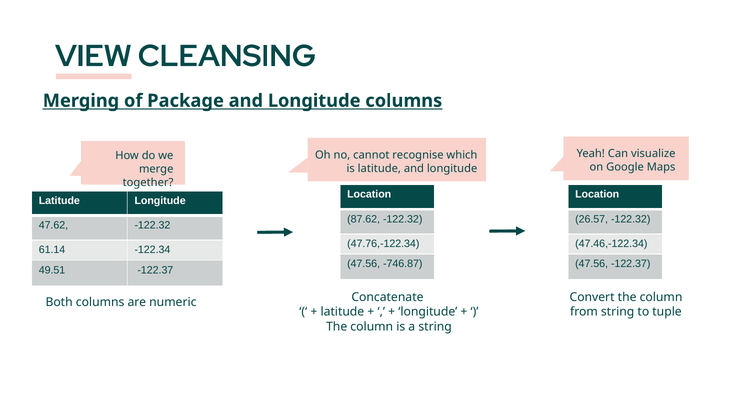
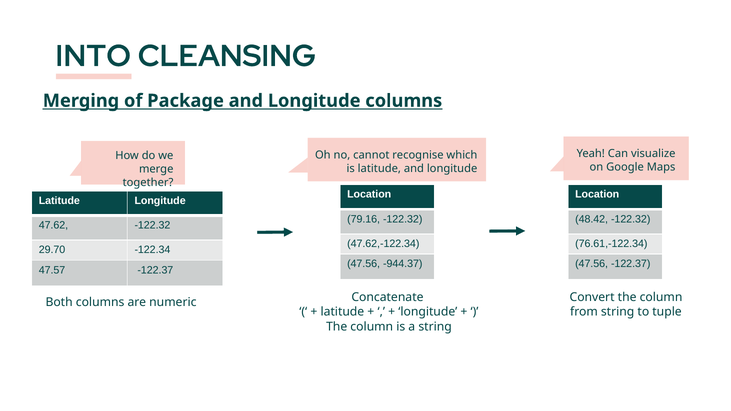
VIEW: VIEW -> INTO
87.62: 87.62 -> 79.16
26.57: 26.57 -> 48.42
47.76,-122.34: 47.76,-122.34 -> 47.62,-122.34
47.46,-122.34: 47.46,-122.34 -> 76.61,-122.34
61.14: 61.14 -> 29.70
-746.87: -746.87 -> -944.37
49.51: 49.51 -> 47.57
